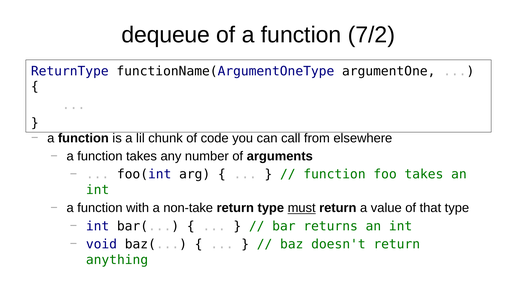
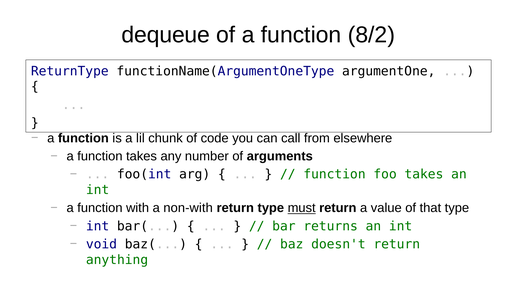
7/2: 7/2 -> 8/2
non-take: non-take -> non-with
